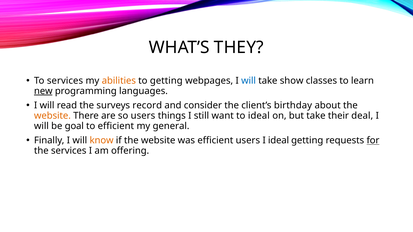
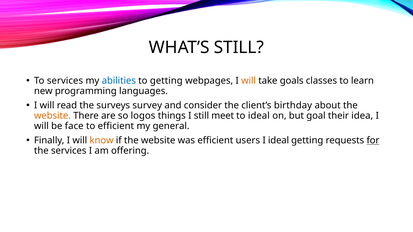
WHAT’S THEY: THEY -> STILL
abilities colour: orange -> blue
will at (249, 81) colour: blue -> orange
show: show -> goals
new underline: present -> none
record: record -> survey
so users: users -> logos
want: want -> meet
but take: take -> goal
deal: deal -> idea
goal: goal -> face
